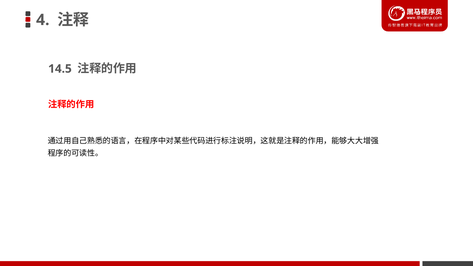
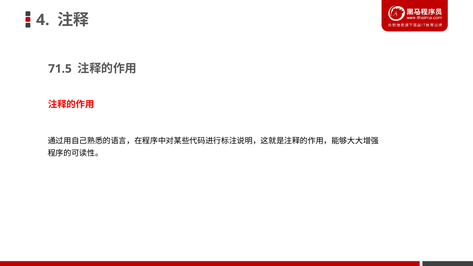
14.5: 14.5 -> 71.5
